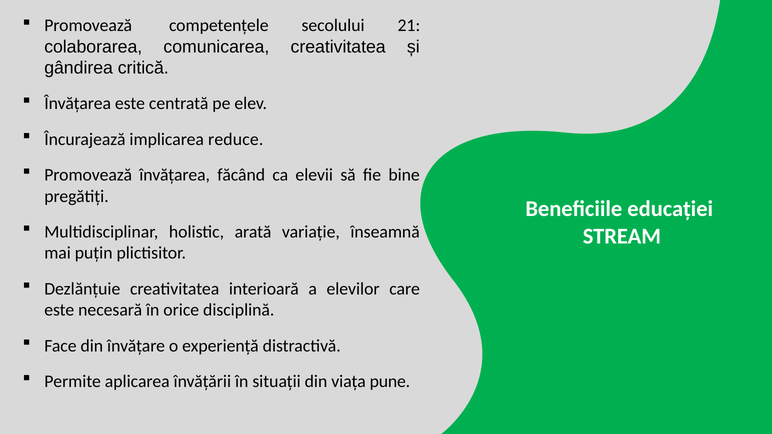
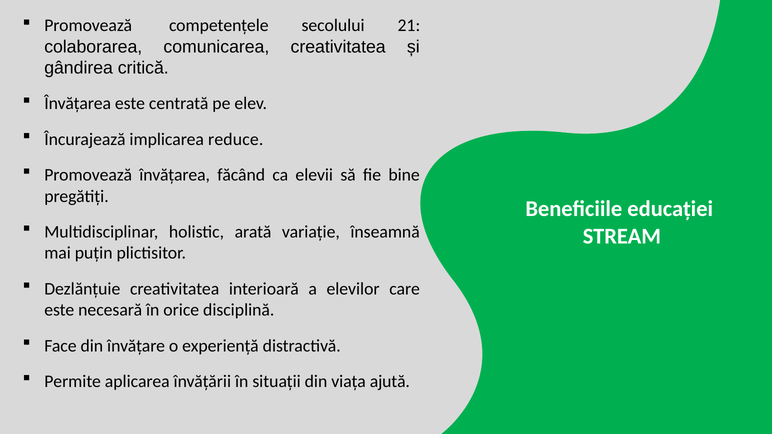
pune: pune -> ajută
